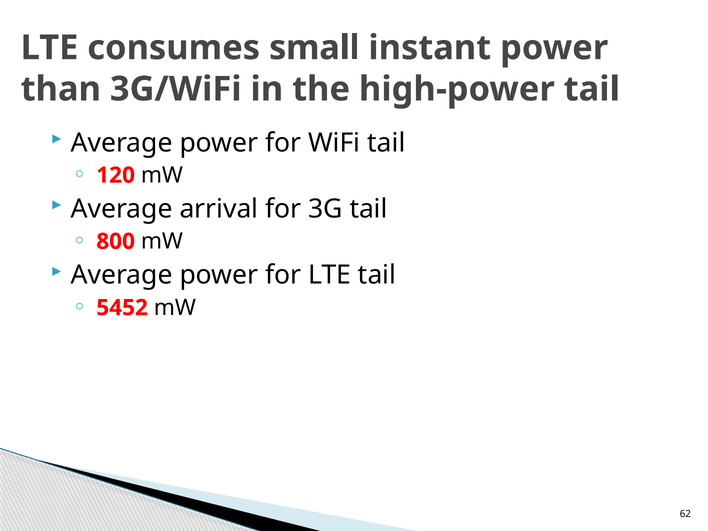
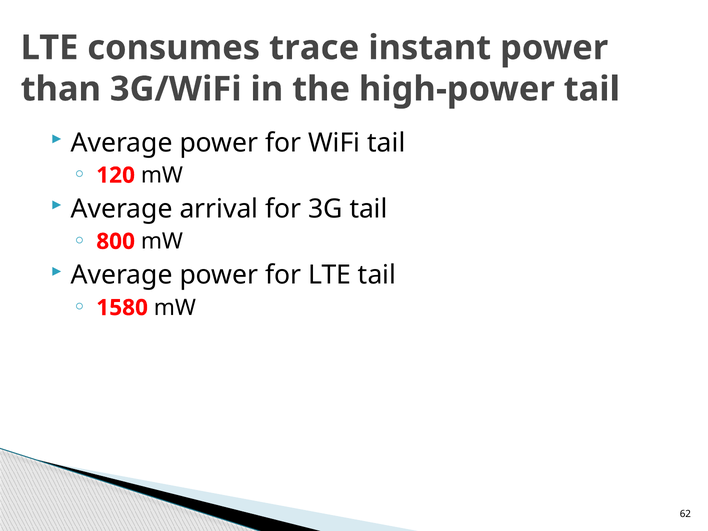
small: small -> trace
5452: 5452 -> 1580
